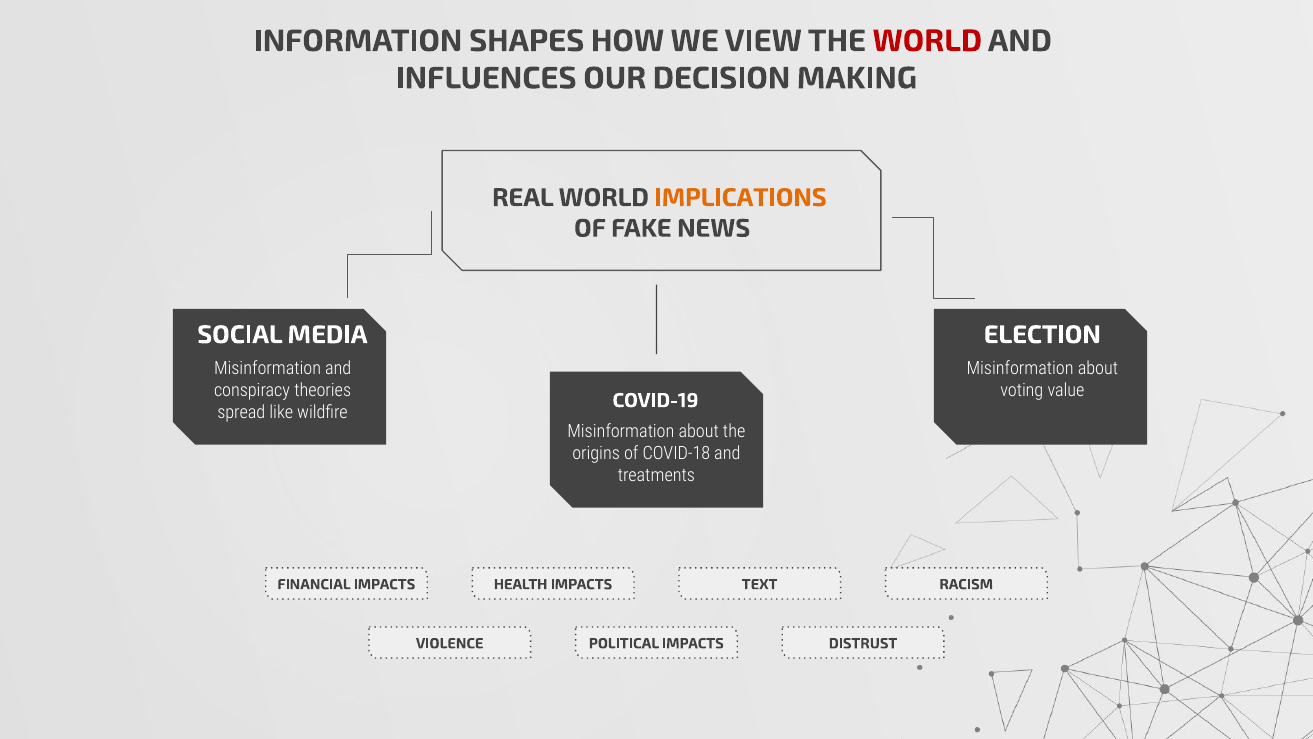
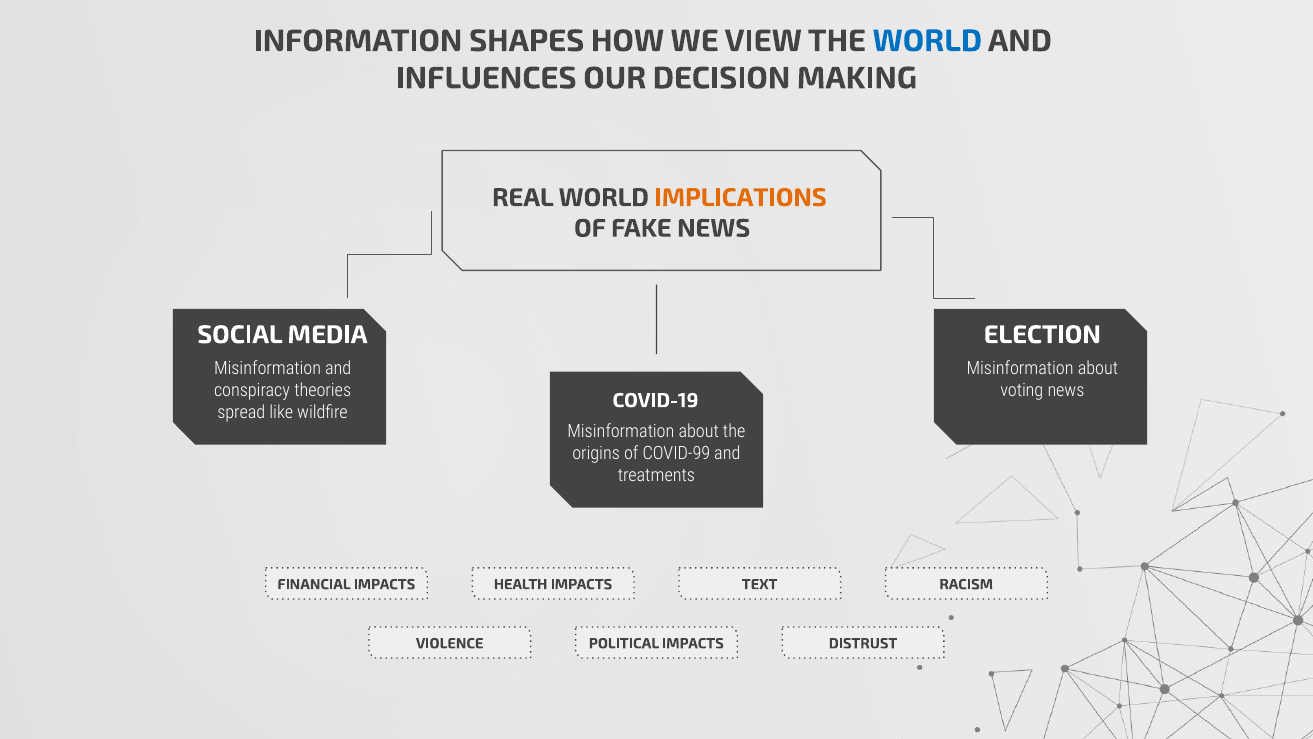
WORLD at (927, 41) colour: red -> blue
voting value: value -> news
COVID-18: COVID-18 -> COVID-99
